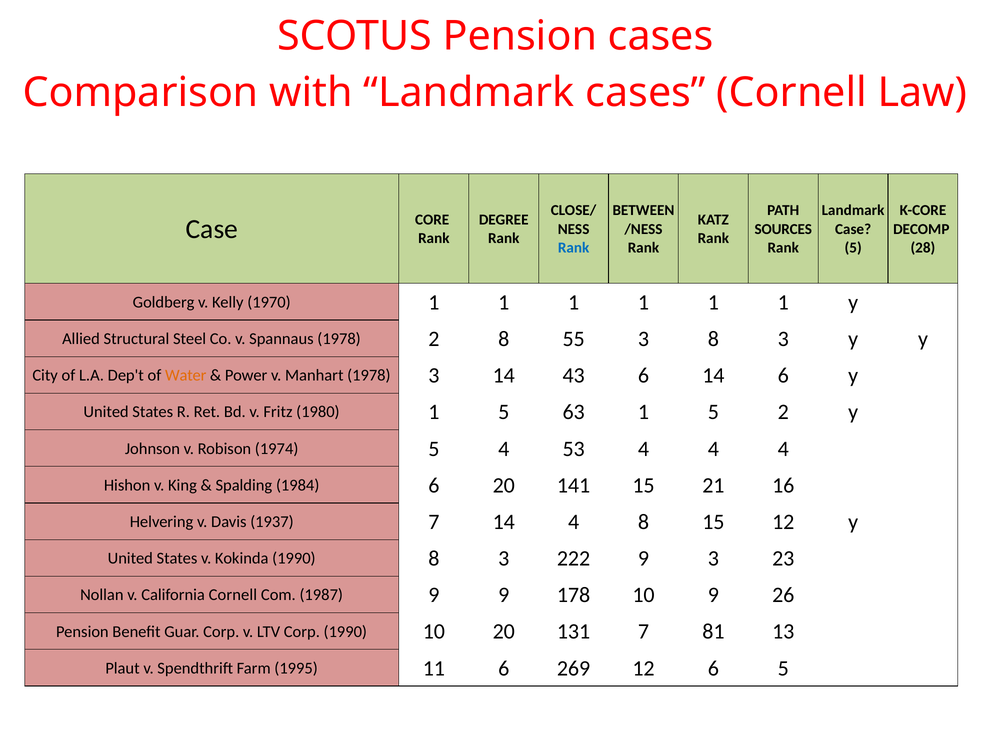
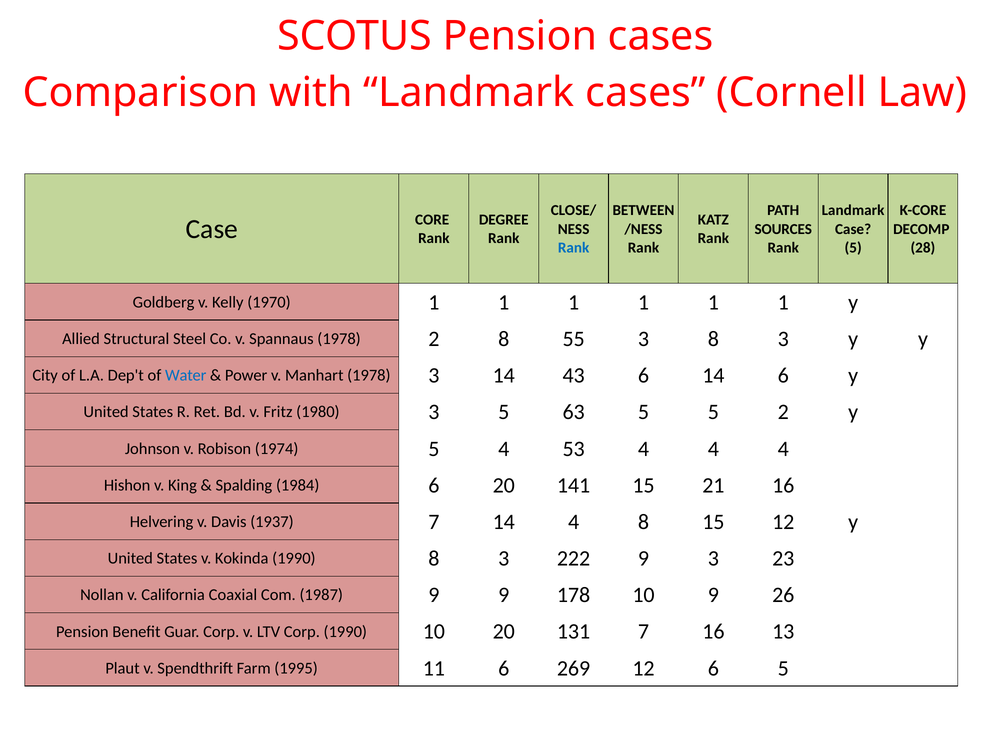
Water colour: orange -> blue
1980 1: 1 -> 3
63 1: 1 -> 5
California Cornell: Cornell -> Coaxial
7 81: 81 -> 16
